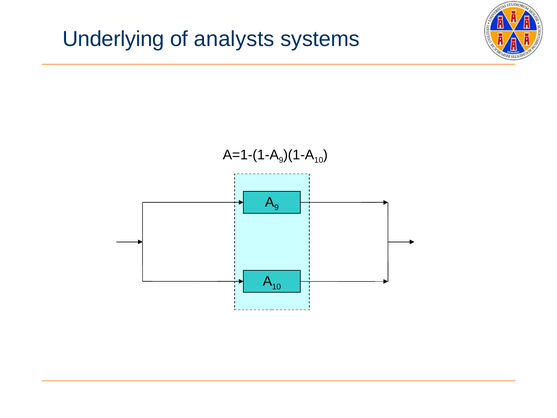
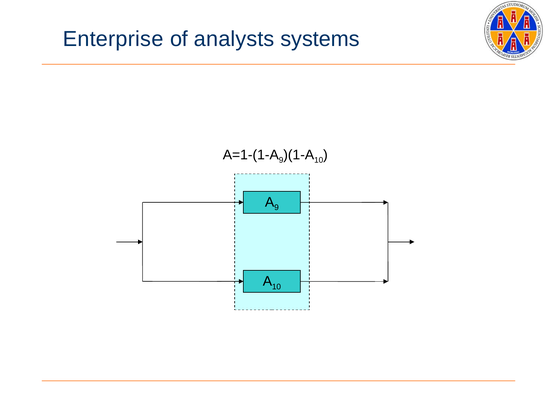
Underlying: Underlying -> Enterprise
